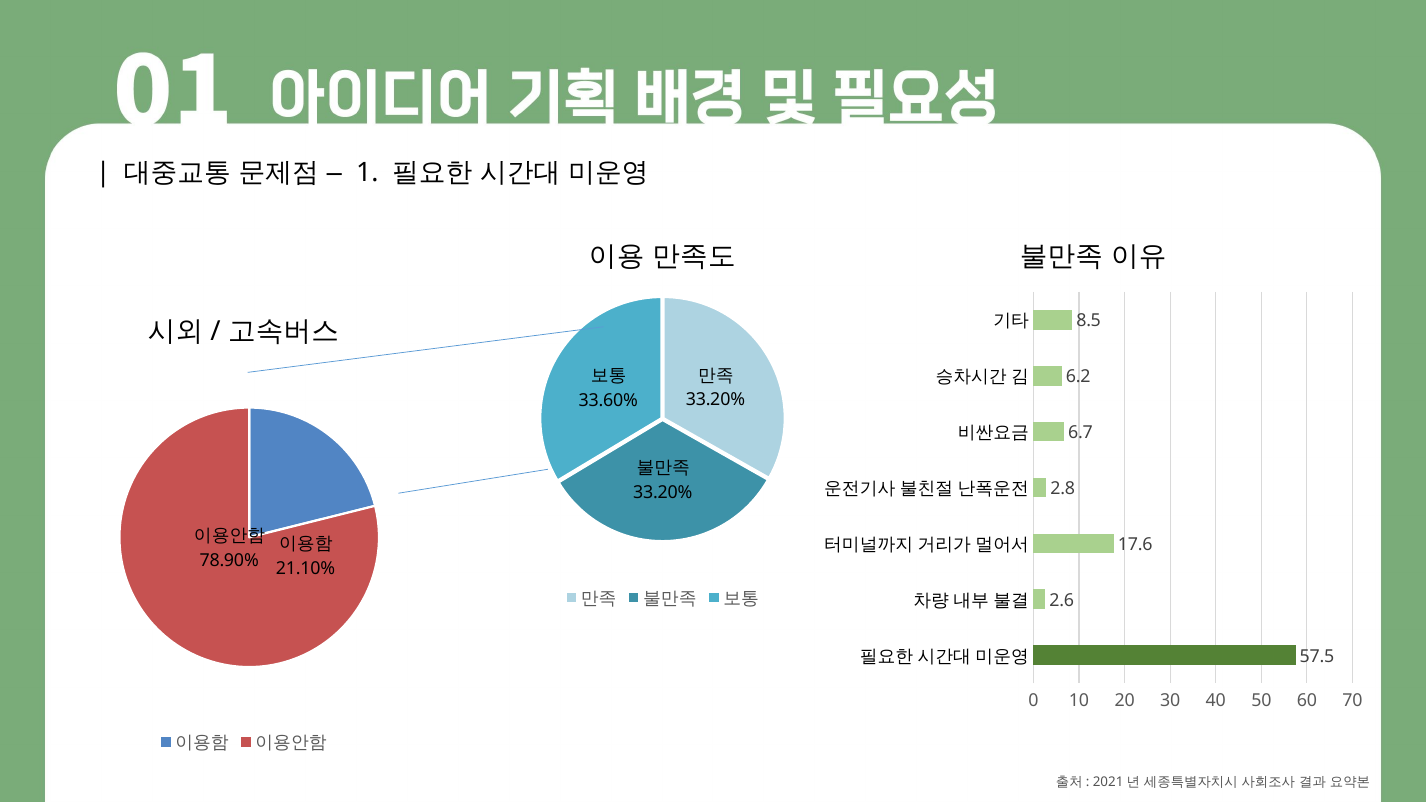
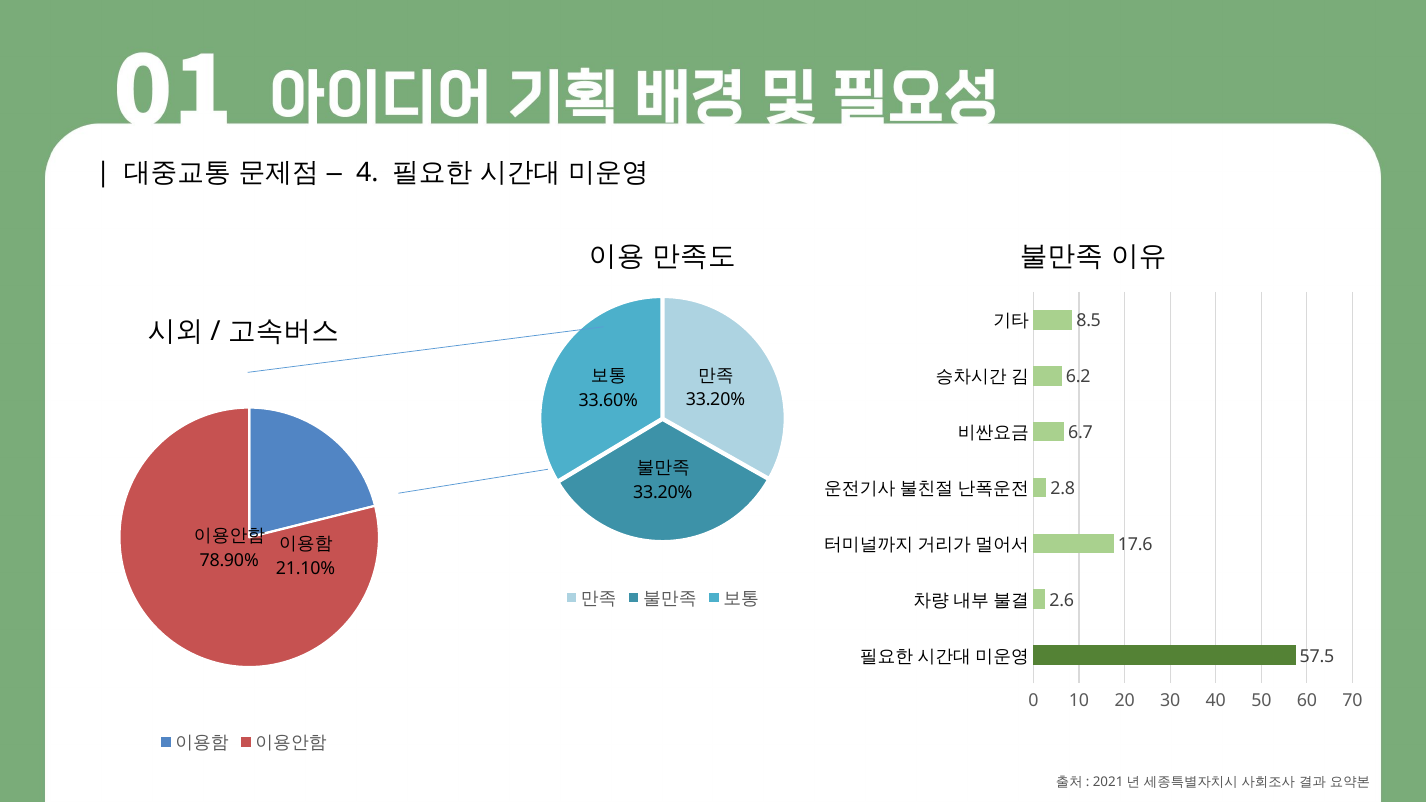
1: 1 -> 4
